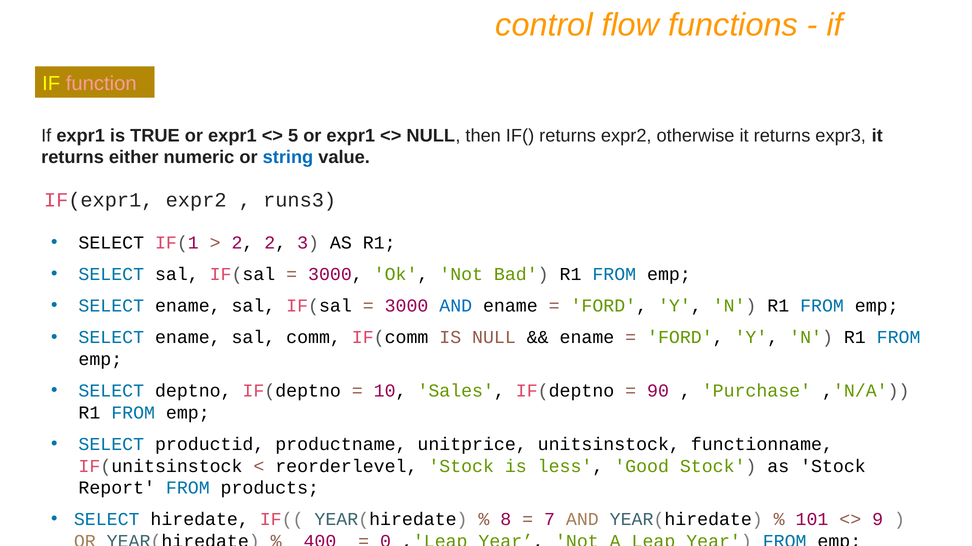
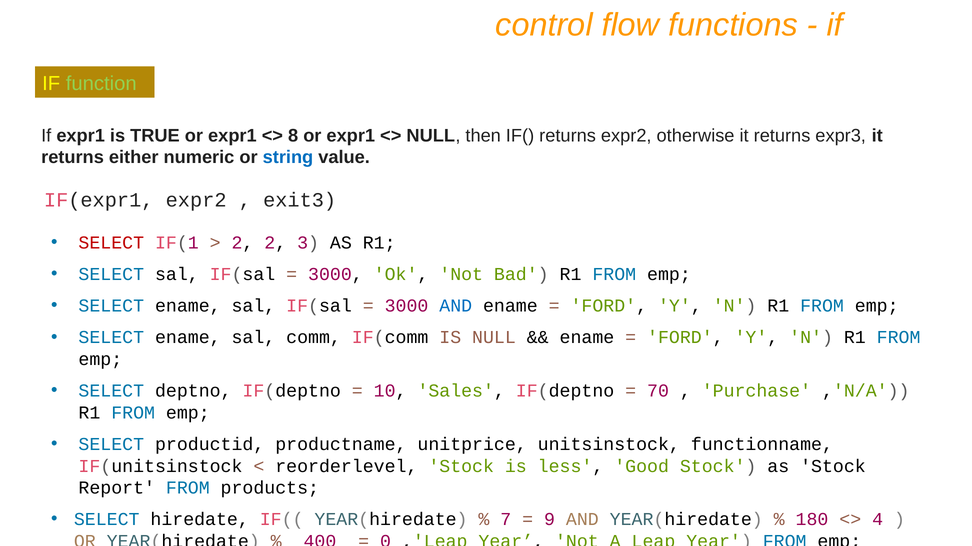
function colour: pink -> light green
5: 5 -> 8
runs3: runs3 -> exit3
SELECT at (111, 243) colour: black -> red
90: 90 -> 70
8: 8 -> 7
7: 7 -> 9
101: 101 -> 180
9: 9 -> 4
